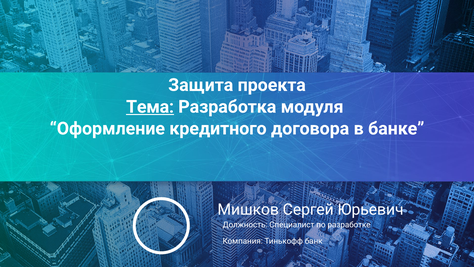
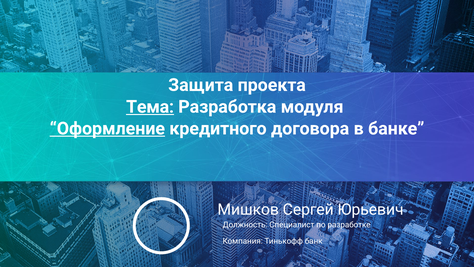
Оформление underline: none -> present
